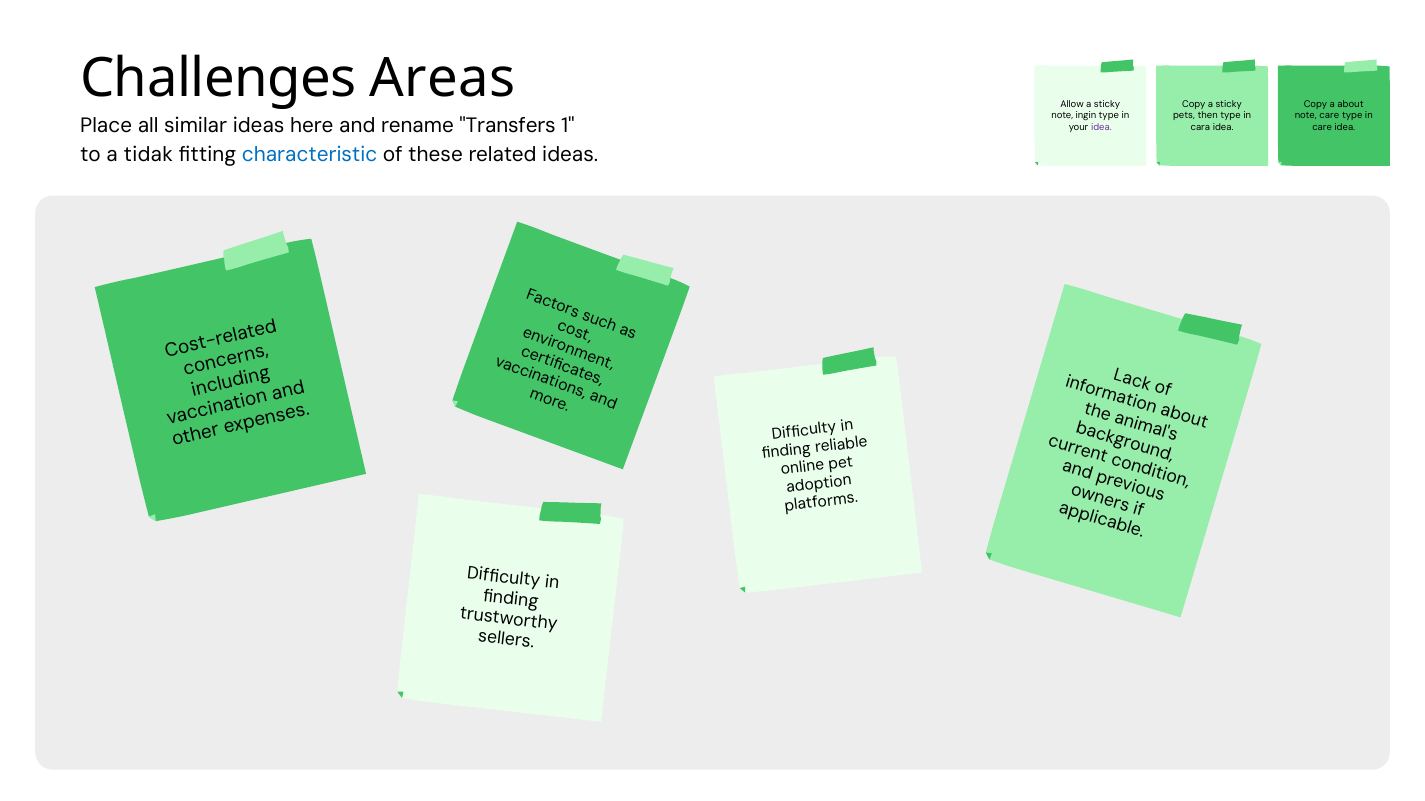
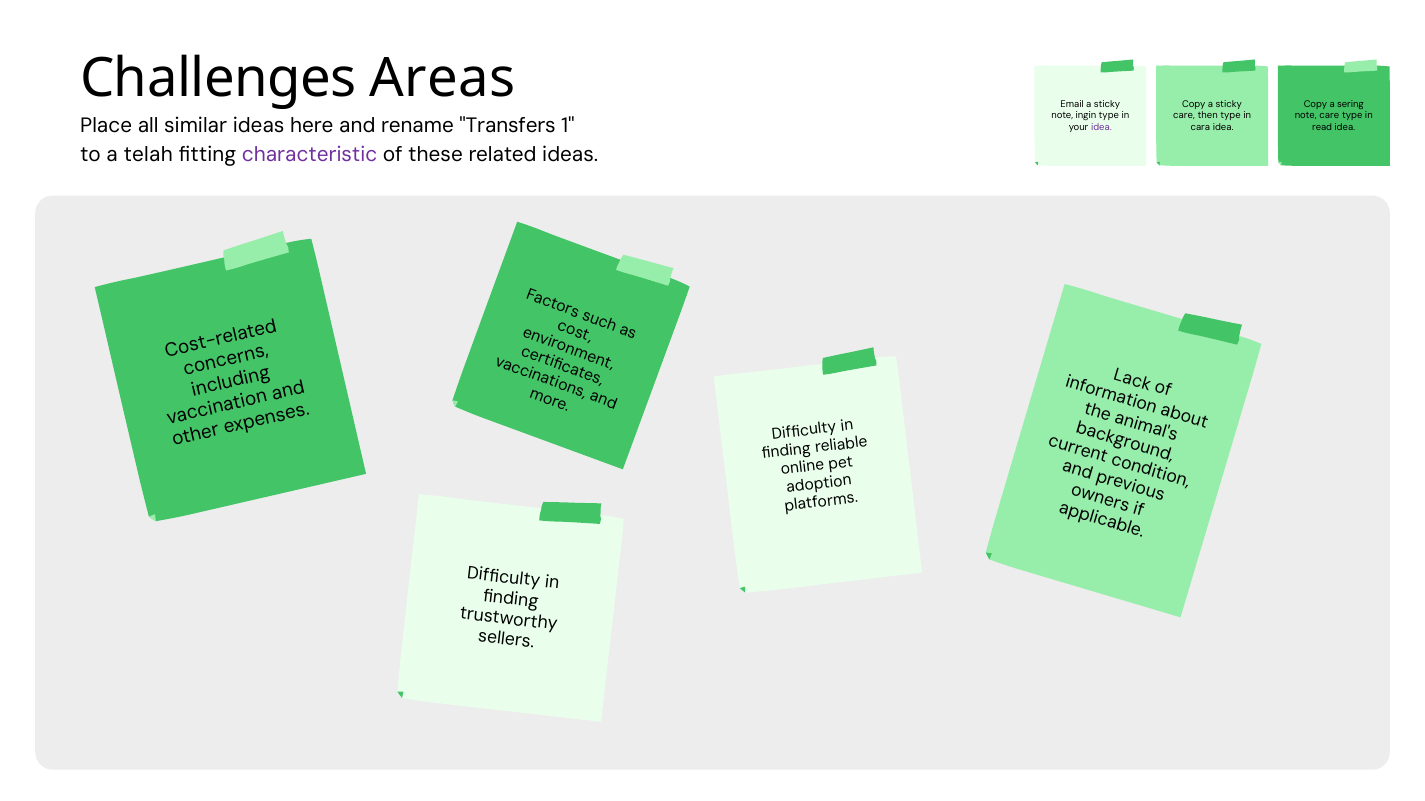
Allow: Allow -> Email
about: about -> sering
pets at (1184, 116): pets -> care
care at (1322, 127): care -> read
tidak: tidak -> telah
characteristic colour: blue -> purple
